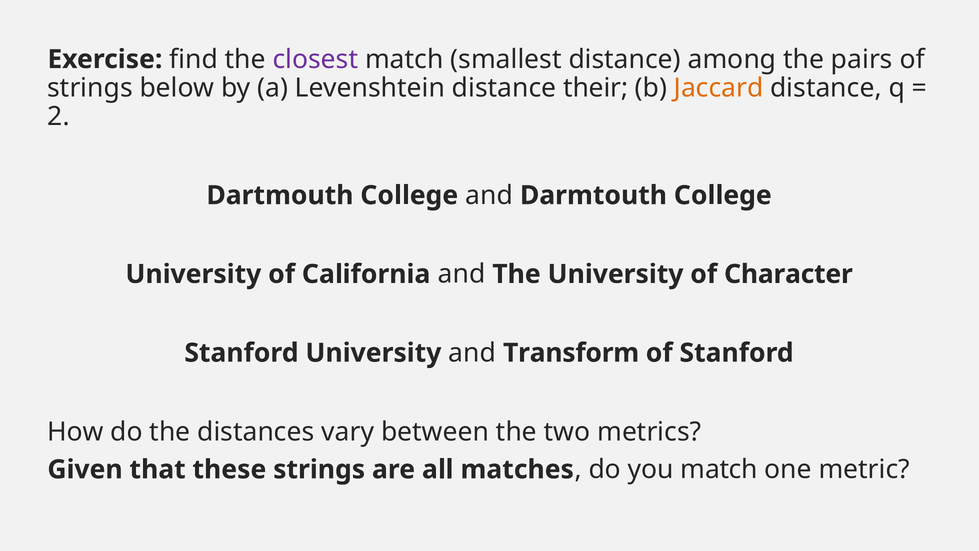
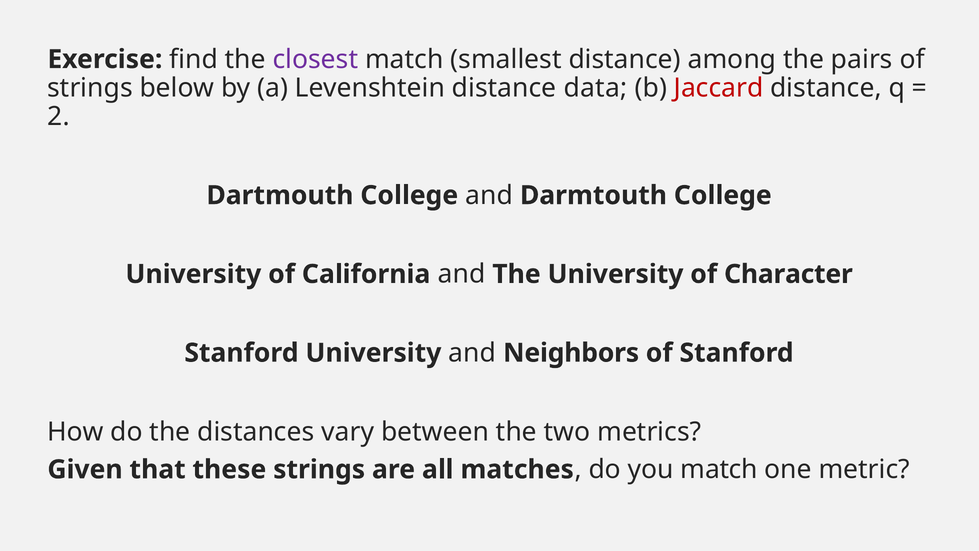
their: their -> data
Jaccard colour: orange -> red
Transform: Transform -> Neighbors
